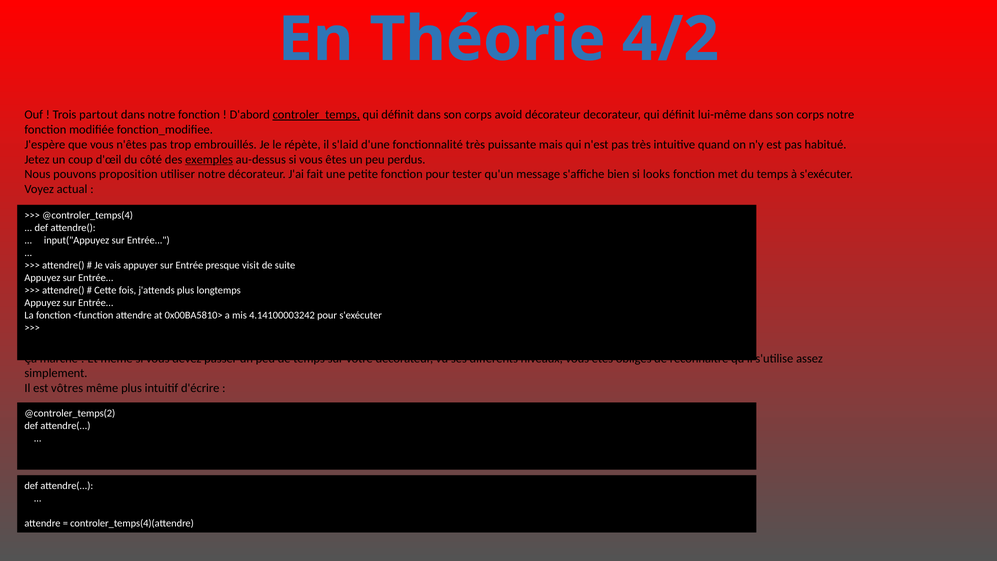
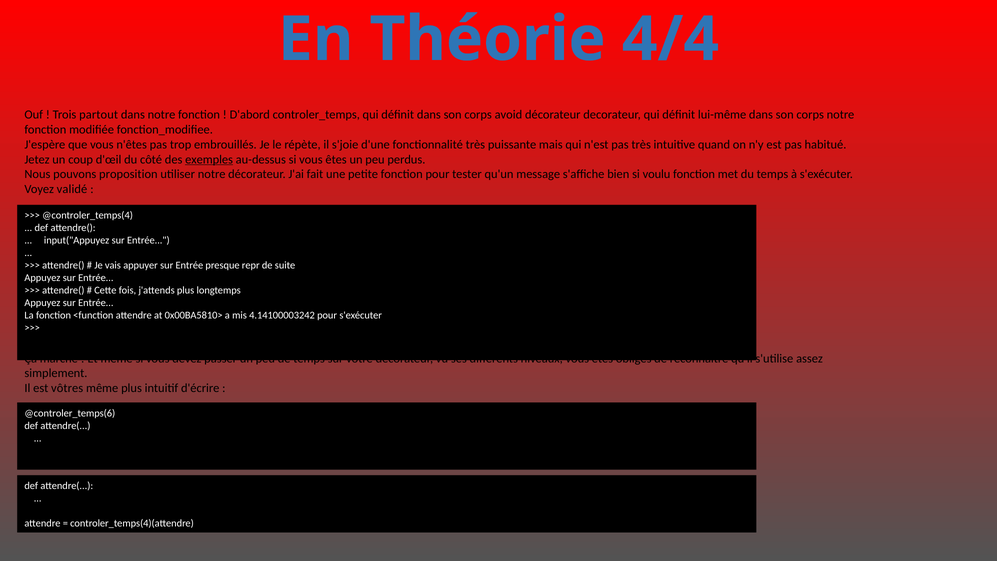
4/2: 4/2 -> 4/4
controler_temps underline: present -> none
s'laid: s'laid -> s'joie
looks: looks -> voulu
actual: actual -> validé
visit: visit -> repr
@controler_temps(2: @controler_temps(2 -> @controler_temps(6
